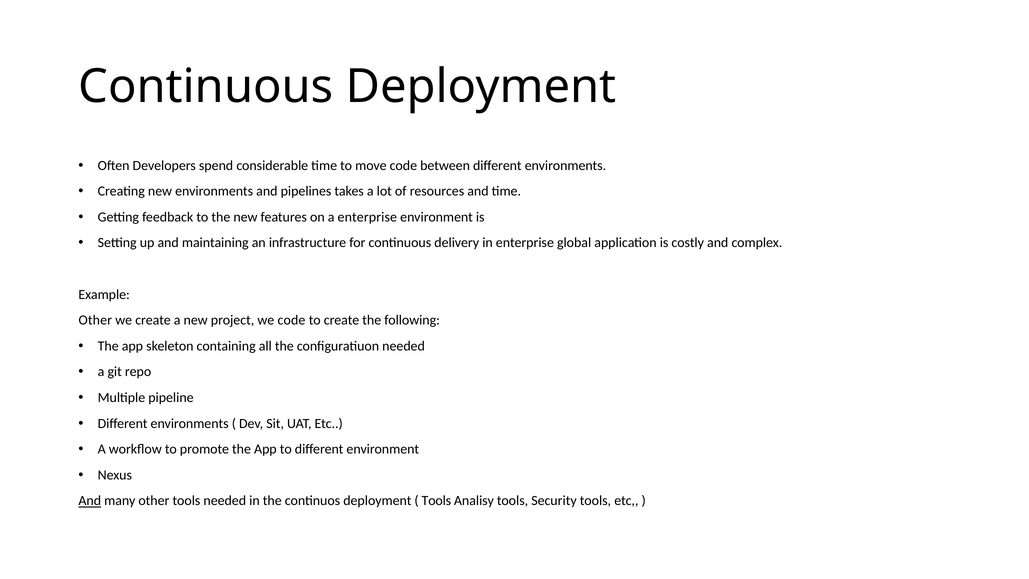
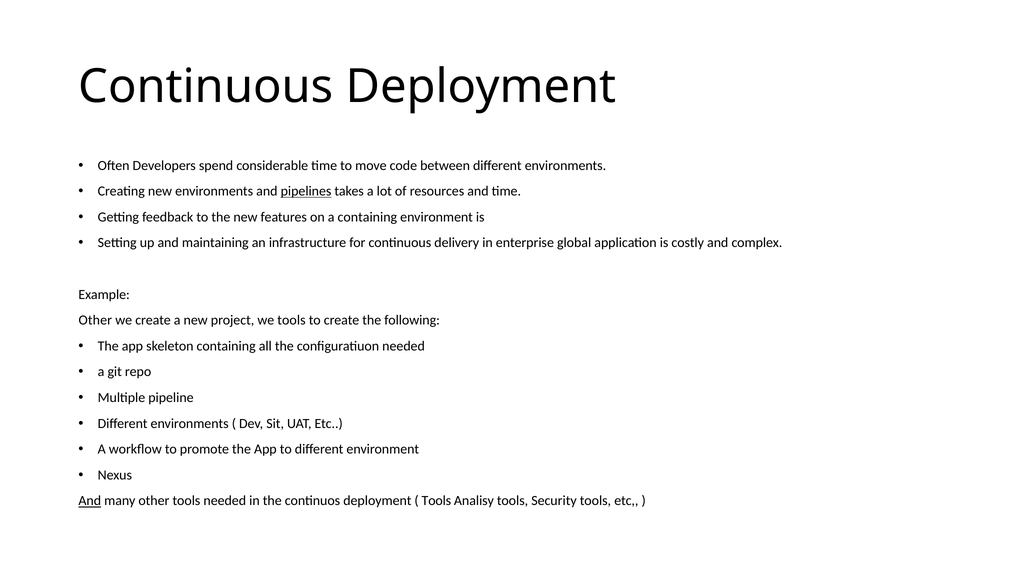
pipelines underline: none -> present
a enterprise: enterprise -> containing
we code: code -> tools
